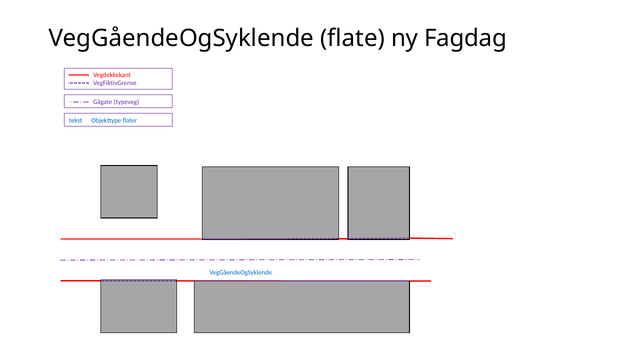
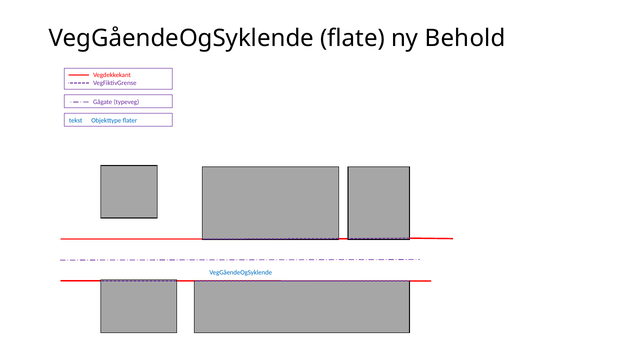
Fagdag: Fagdag -> Behold
